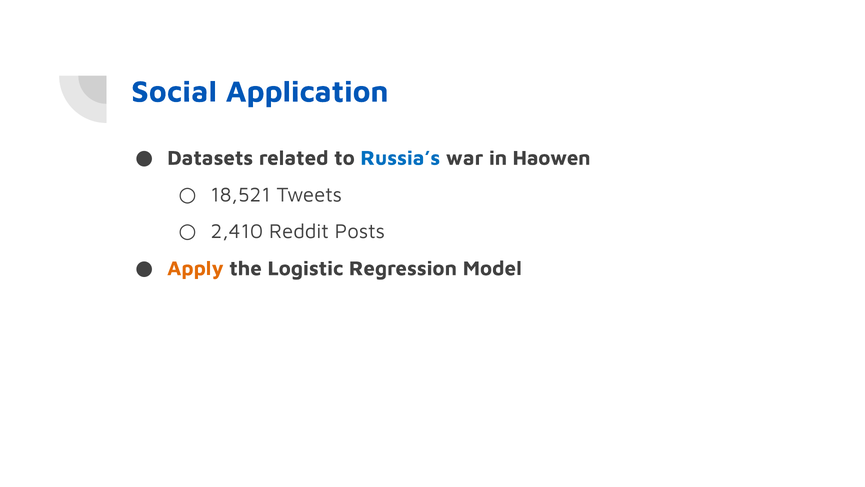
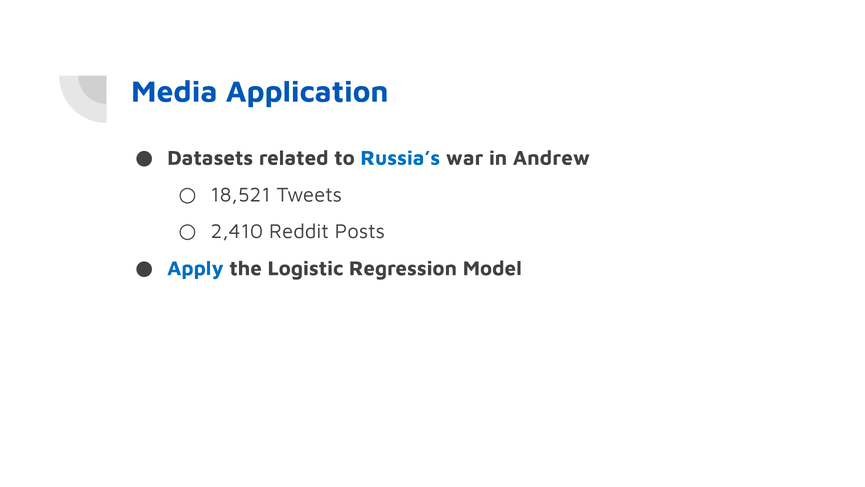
Social: Social -> Media
Haowen: Haowen -> Andrew
Apply colour: orange -> blue
